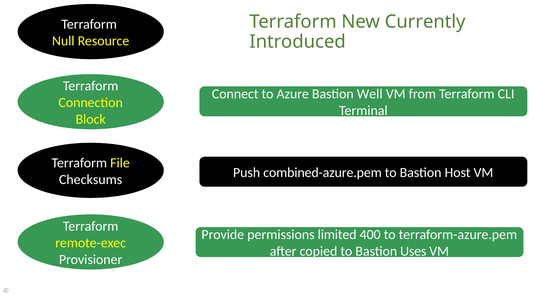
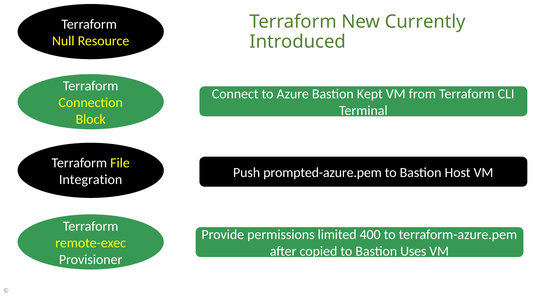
Well: Well -> Kept
combined-azure.pem: combined-azure.pem -> prompted-azure.pem
Checksums: Checksums -> Integration
